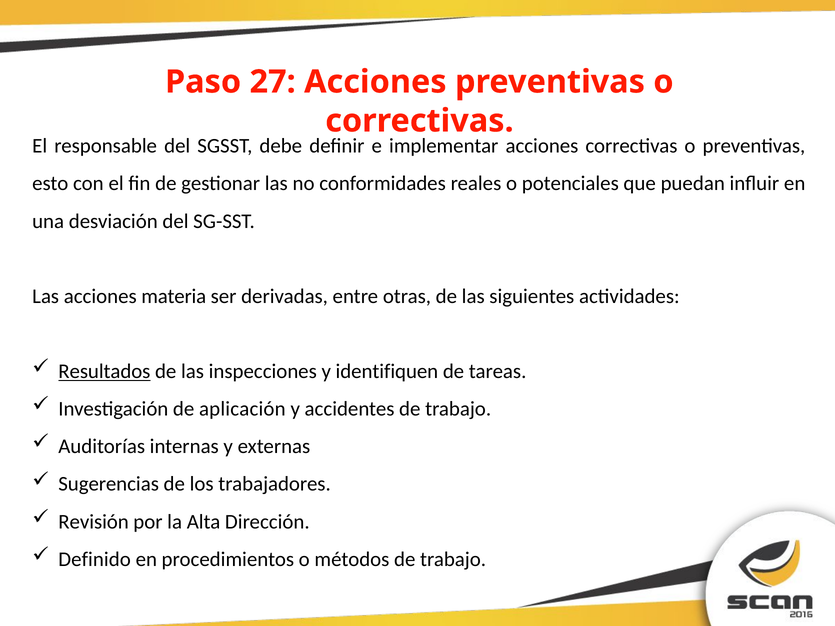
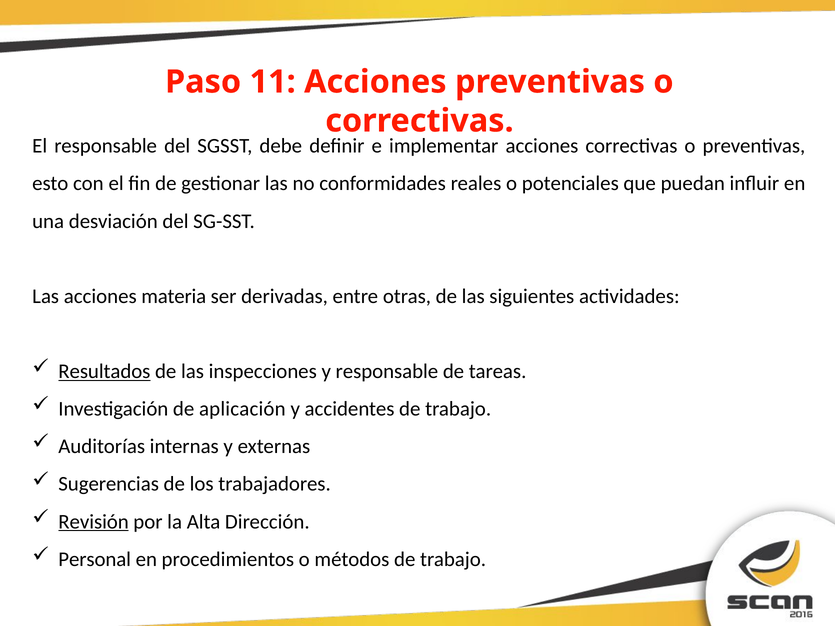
27: 27 -> 11
y identifiquen: identifiquen -> responsable
Revisión underline: none -> present
Definido: Definido -> Personal
